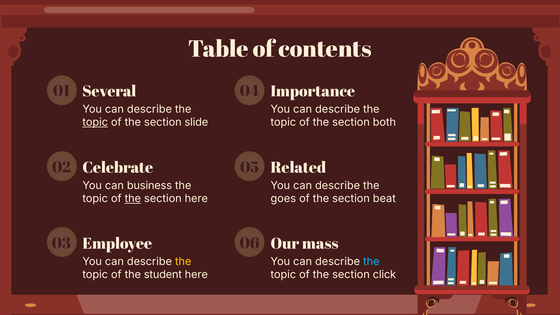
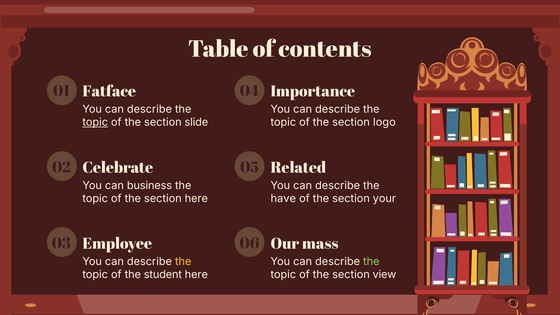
Several: Several -> Fatface
both: both -> logo
the at (133, 199) underline: present -> none
goes: goes -> have
beat: beat -> your
the at (371, 262) colour: light blue -> light green
click: click -> view
